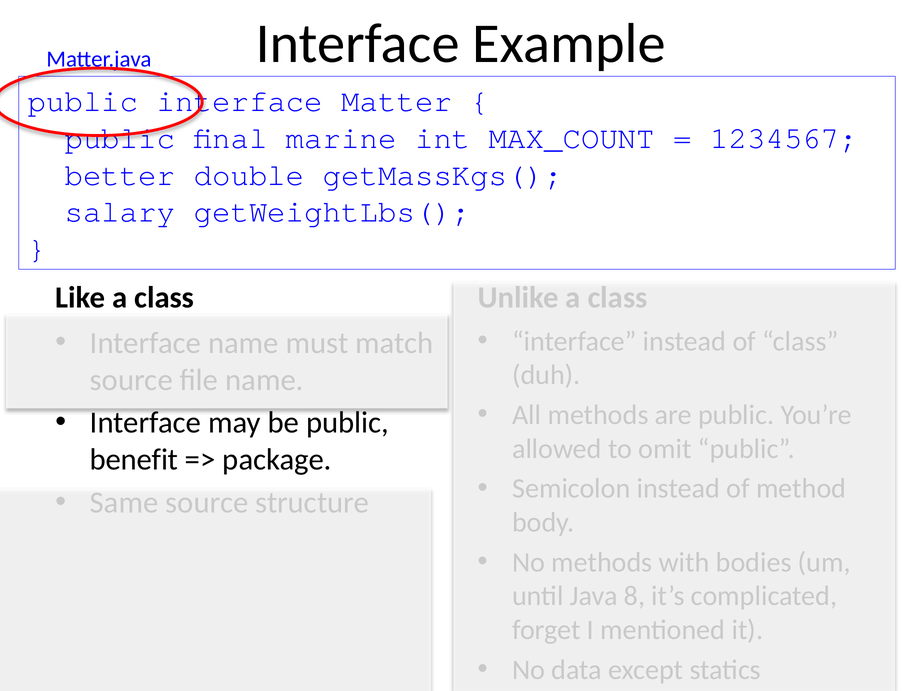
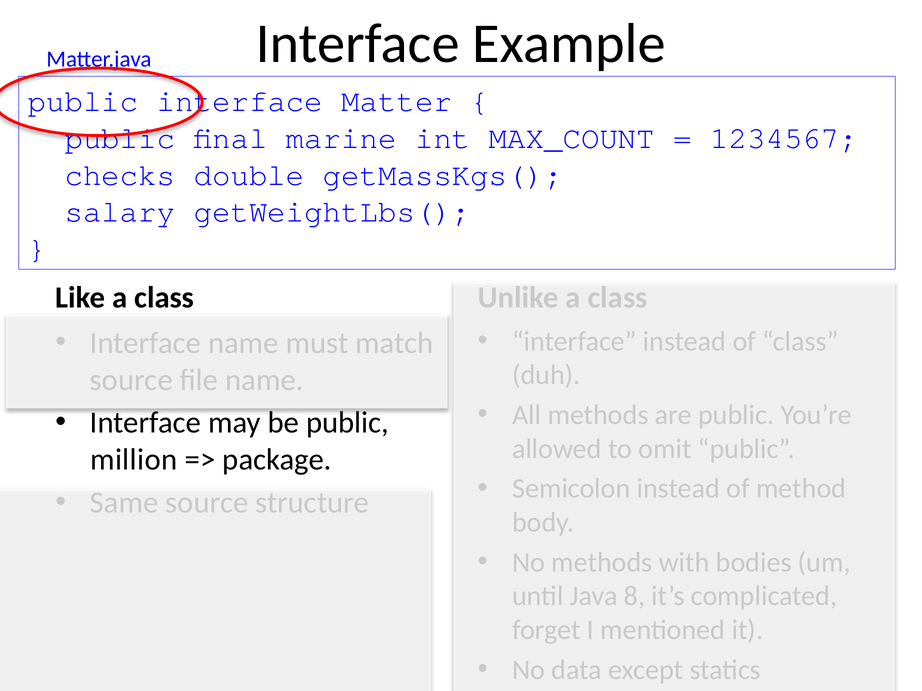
better: better -> checks
benefit: benefit -> million
